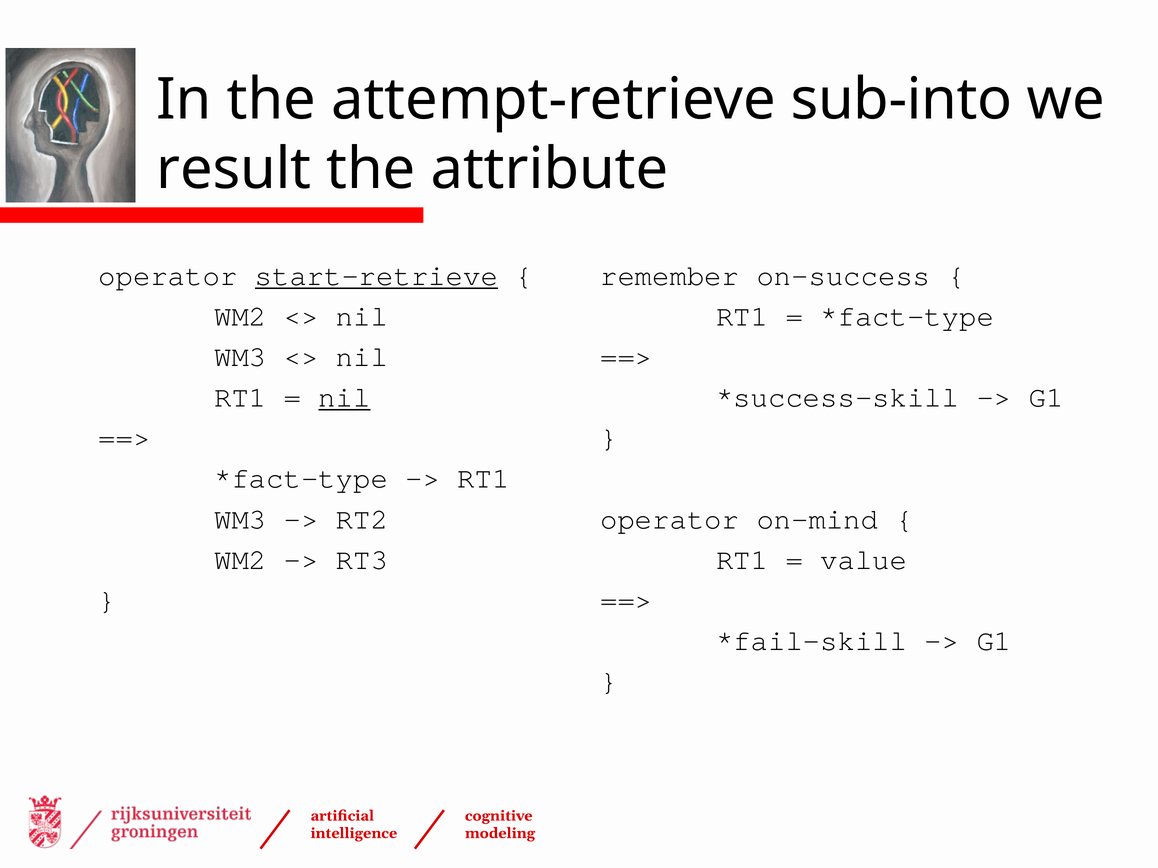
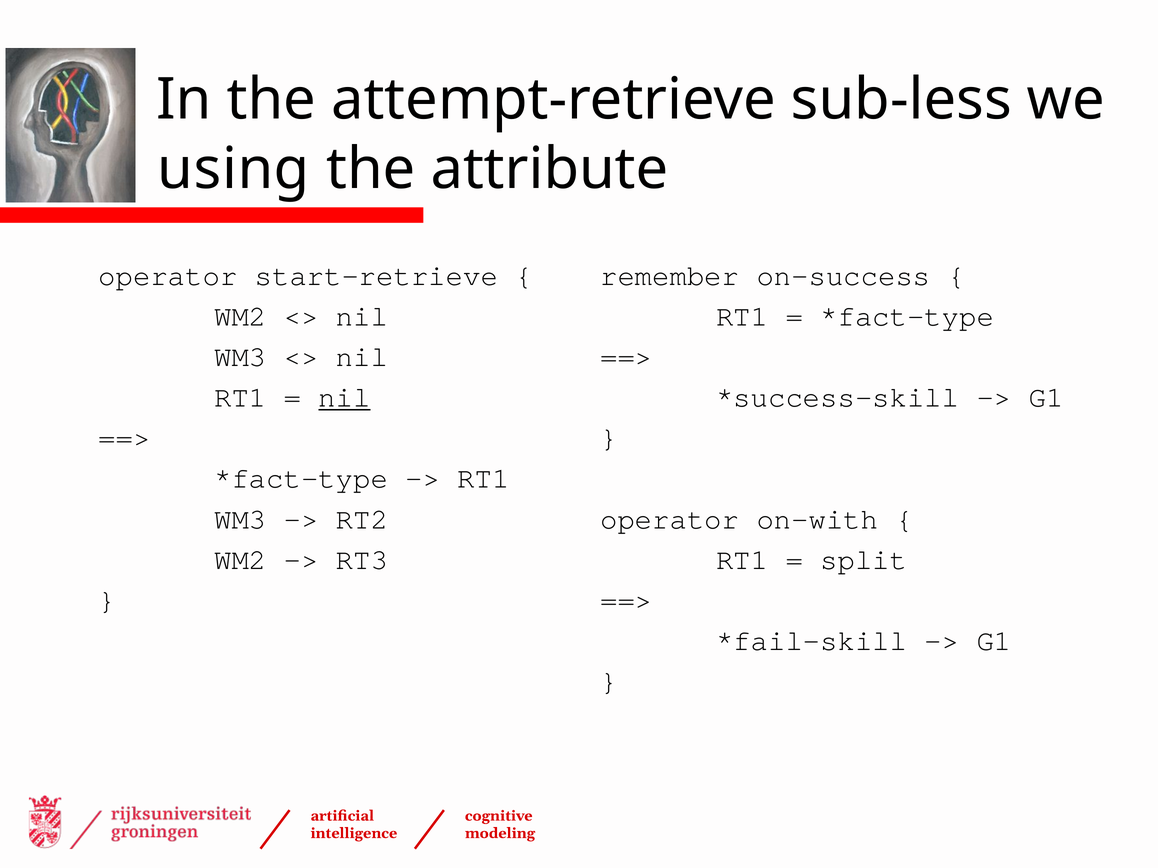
sub-into: sub-into -> sub-less
result: result -> using
start-retrieve underline: present -> none
on-mind: on-mind -> on-with
value: value -> split
